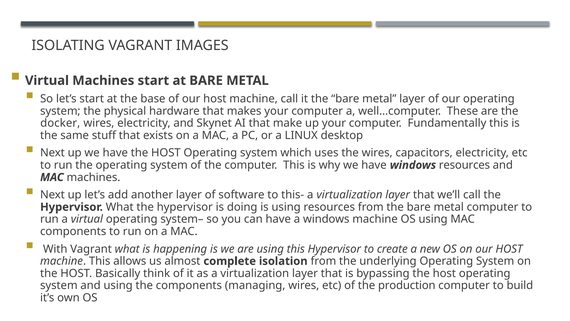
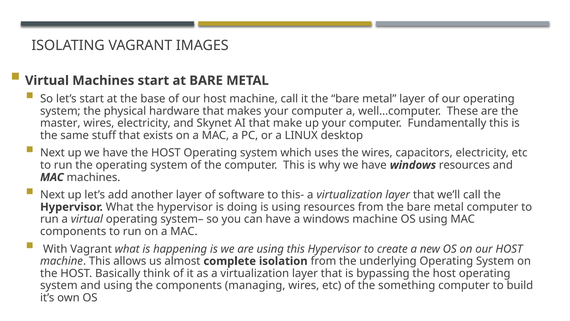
docker: docker -> master
production: production -> something
